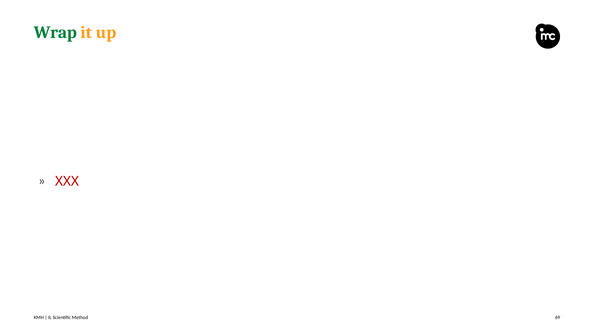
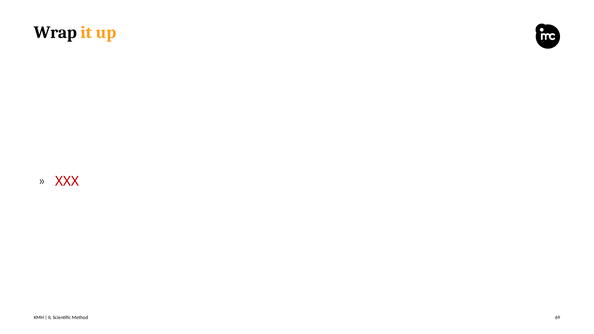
Wrap colour: green -> black
